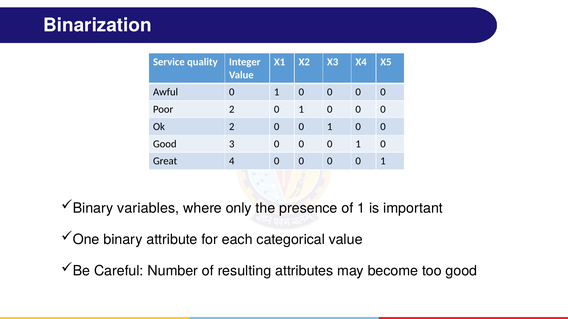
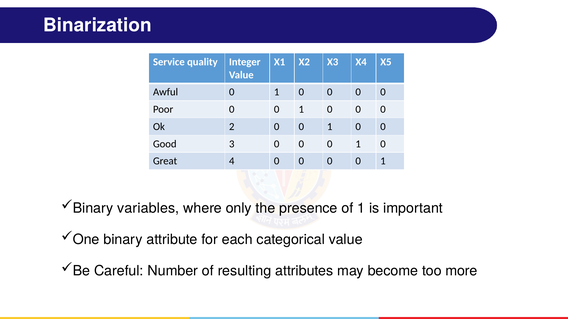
Poor 2: 2 -> 0
too good: good -> more
